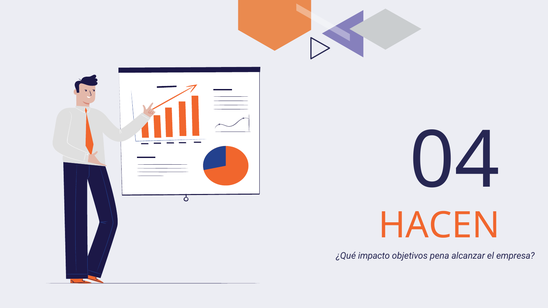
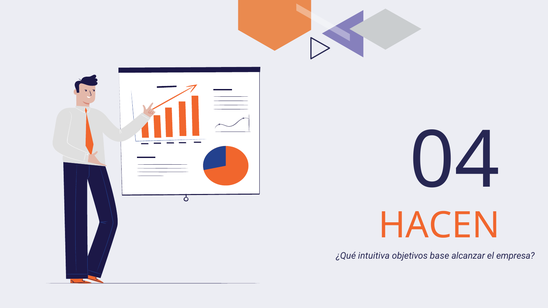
impacto: impacto -> intuitiva
pena: pena -> base
